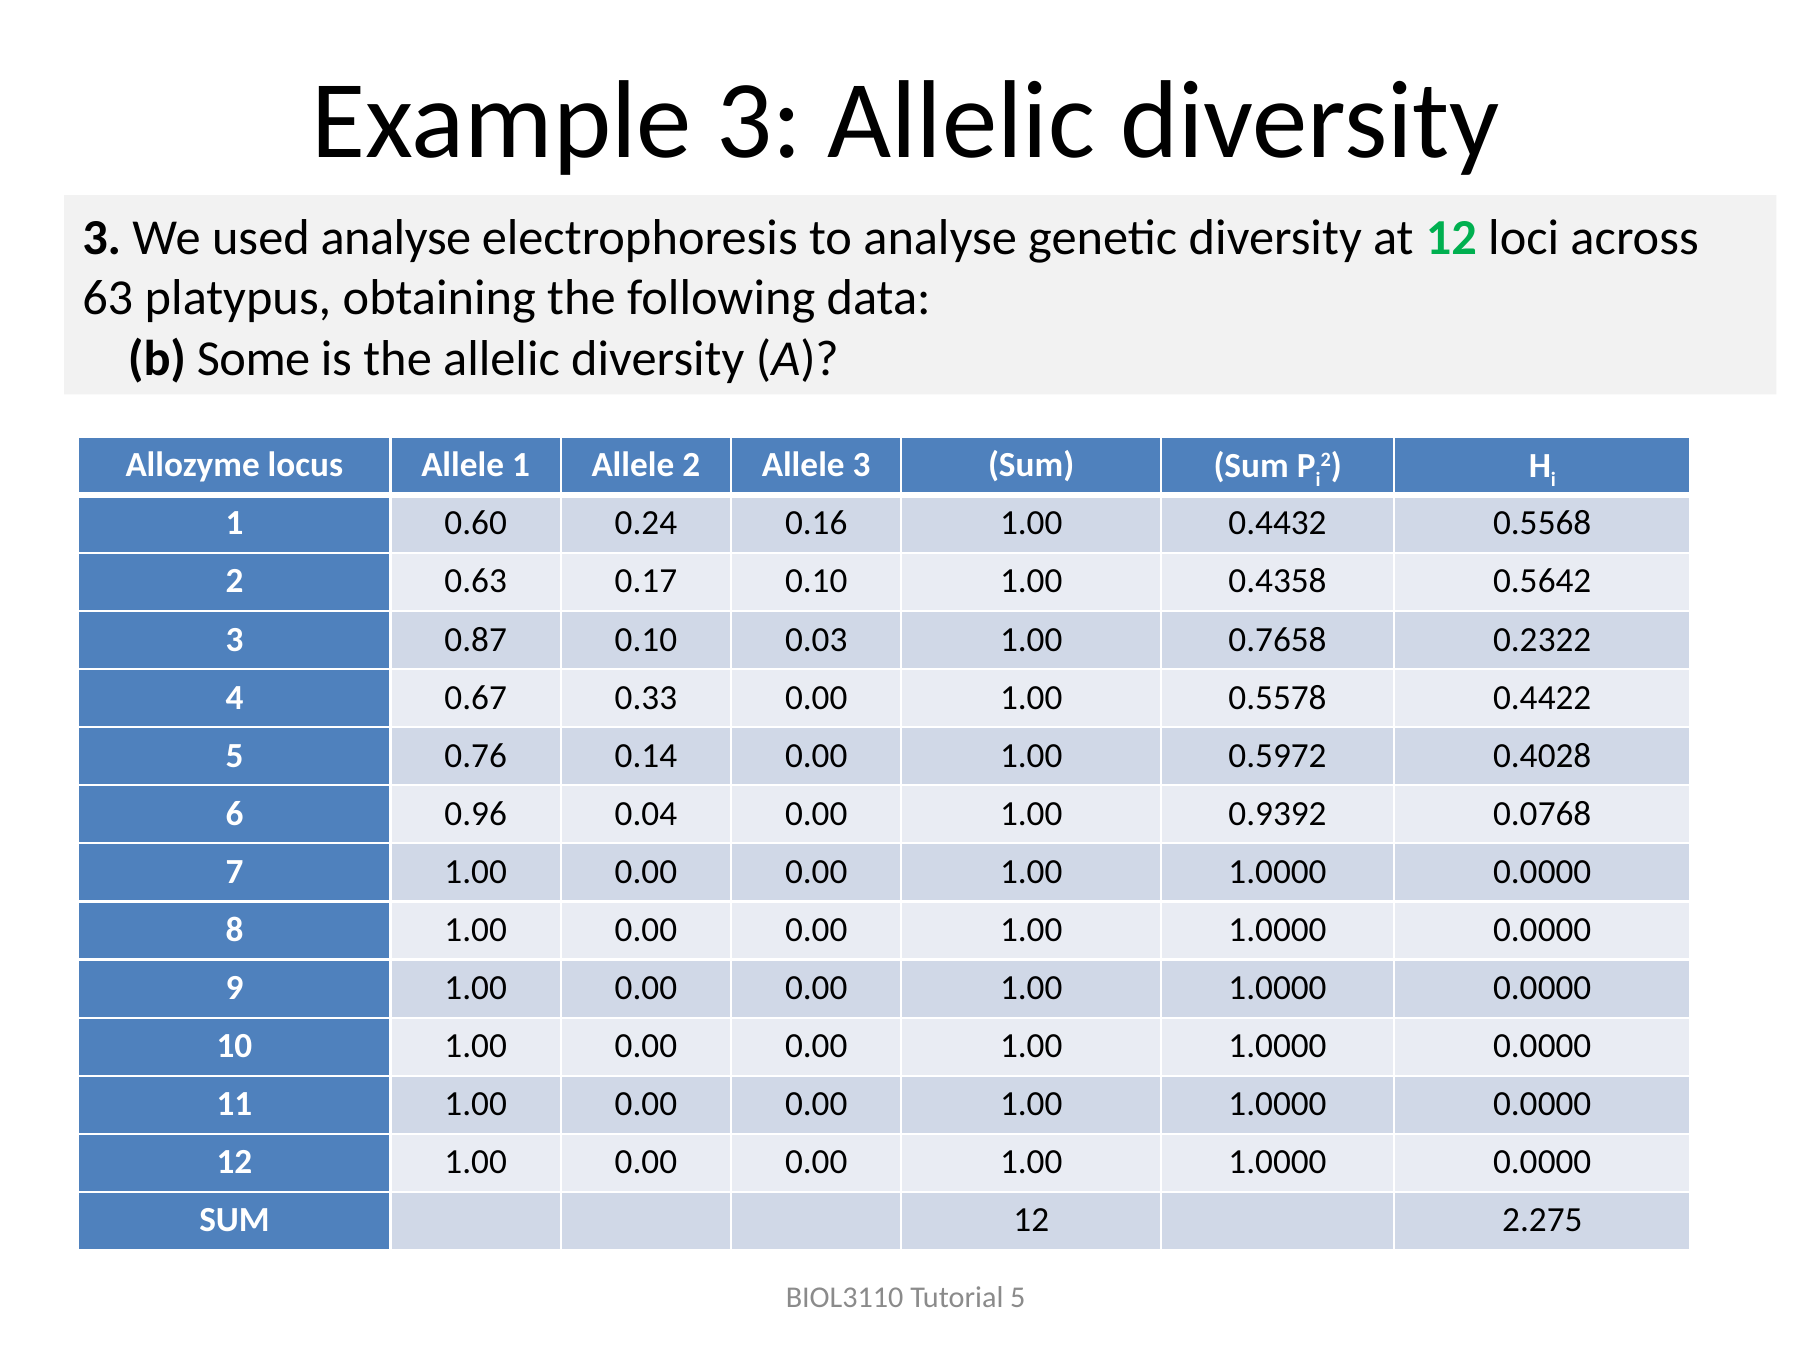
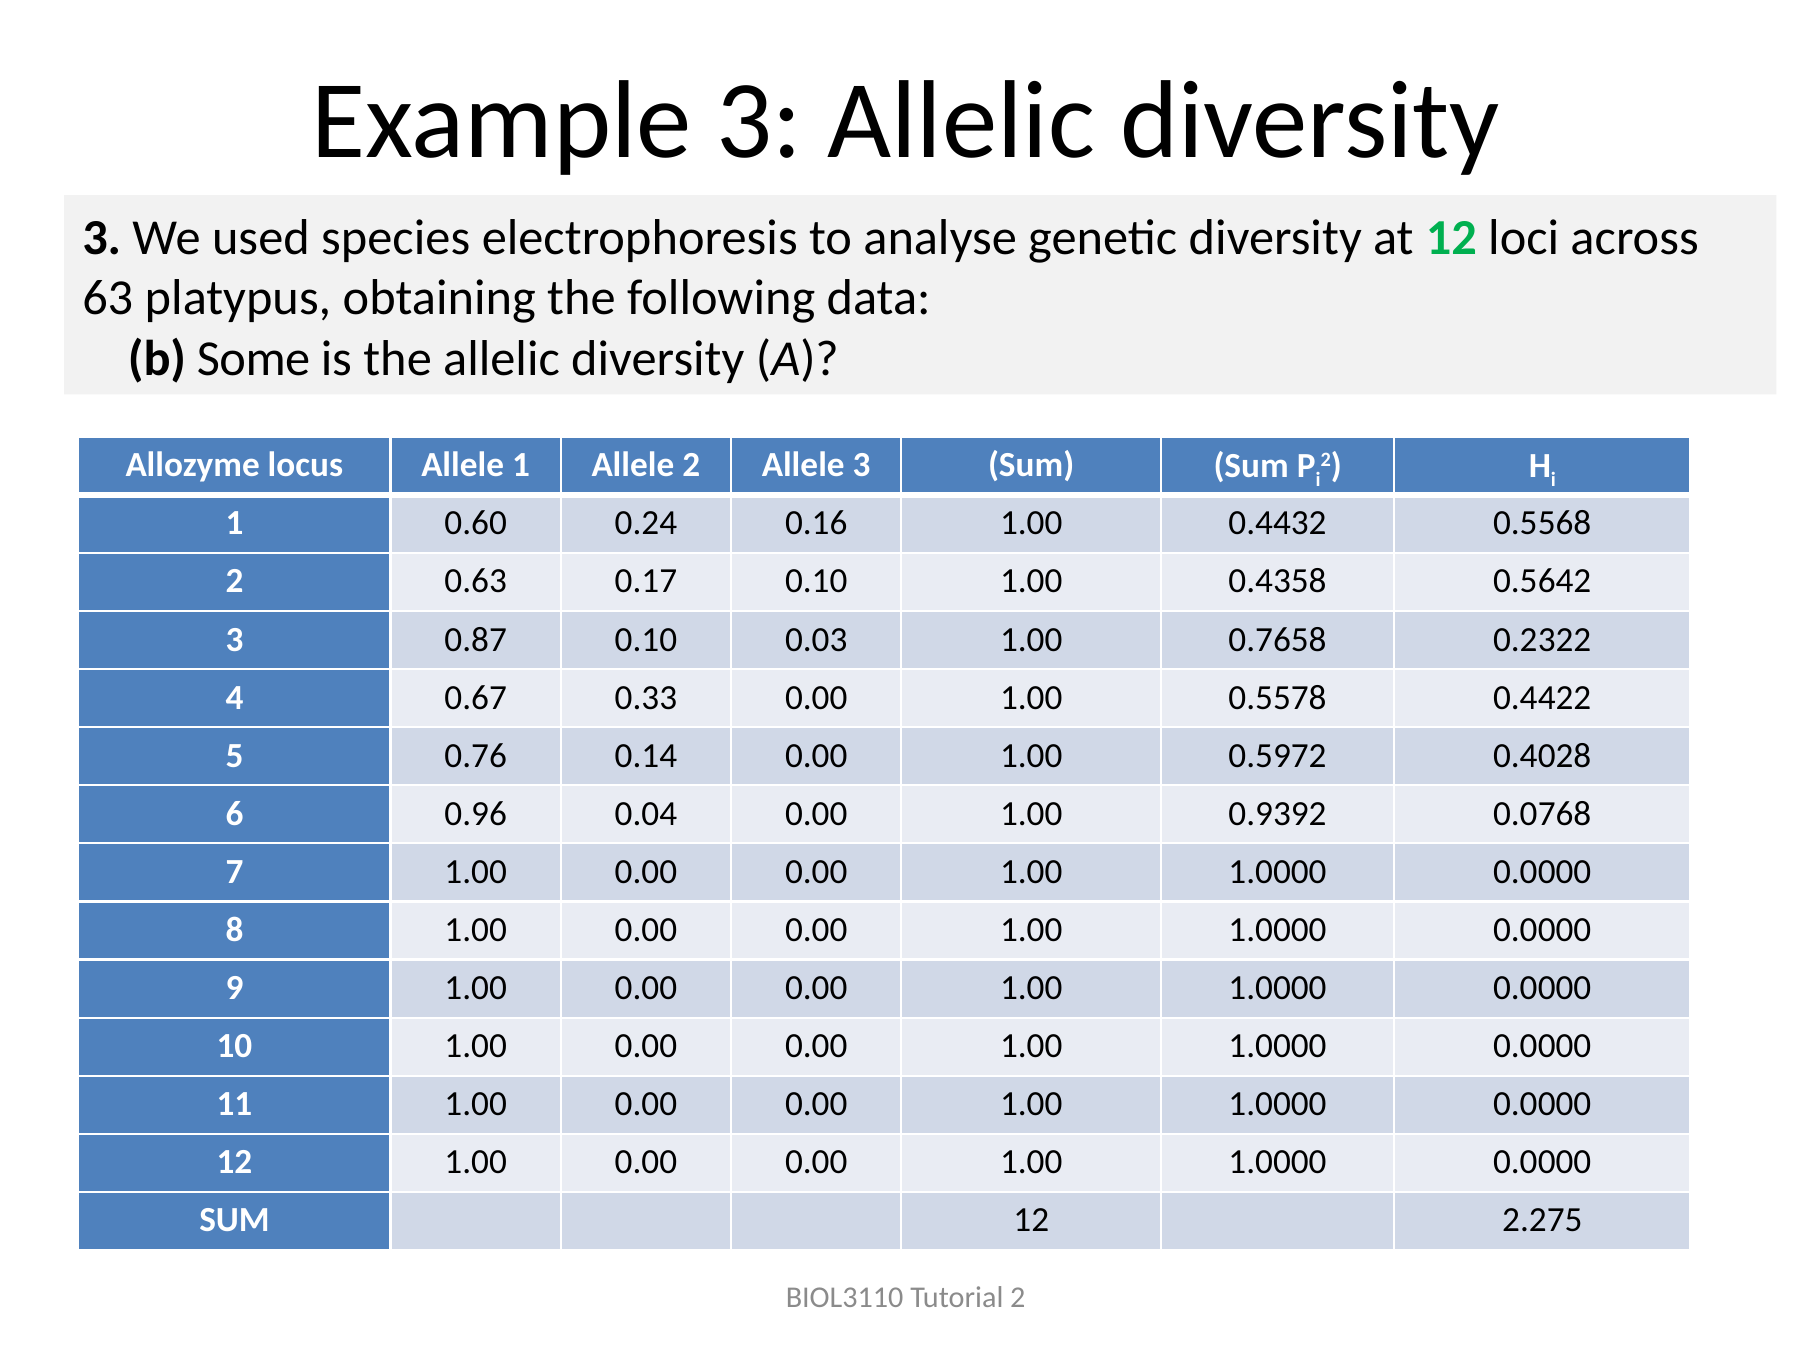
used analyse: analyse -> species
Tutorial 5: 5 -> 2
